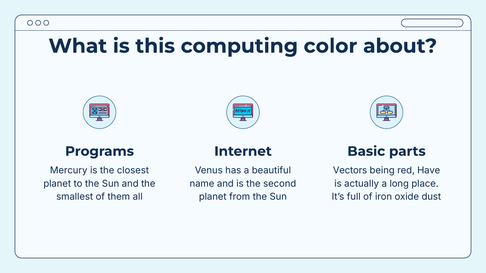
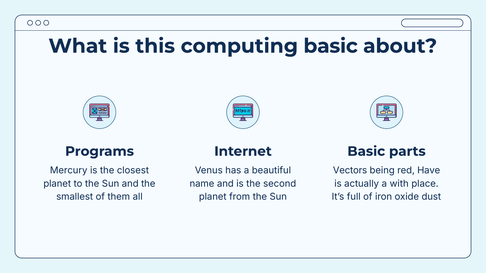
computing color: color -> basic
long: long -> with
